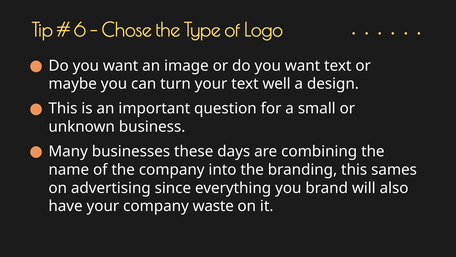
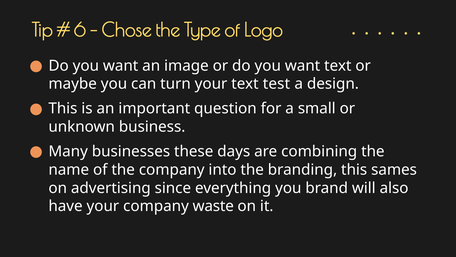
well: well -> test
